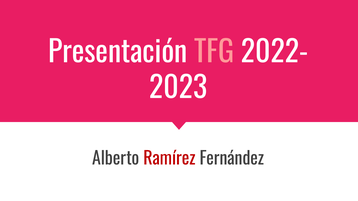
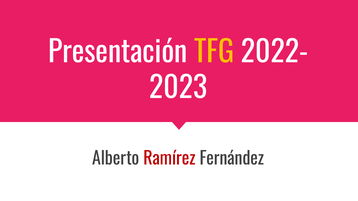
TFG colour: pink -> yellow
